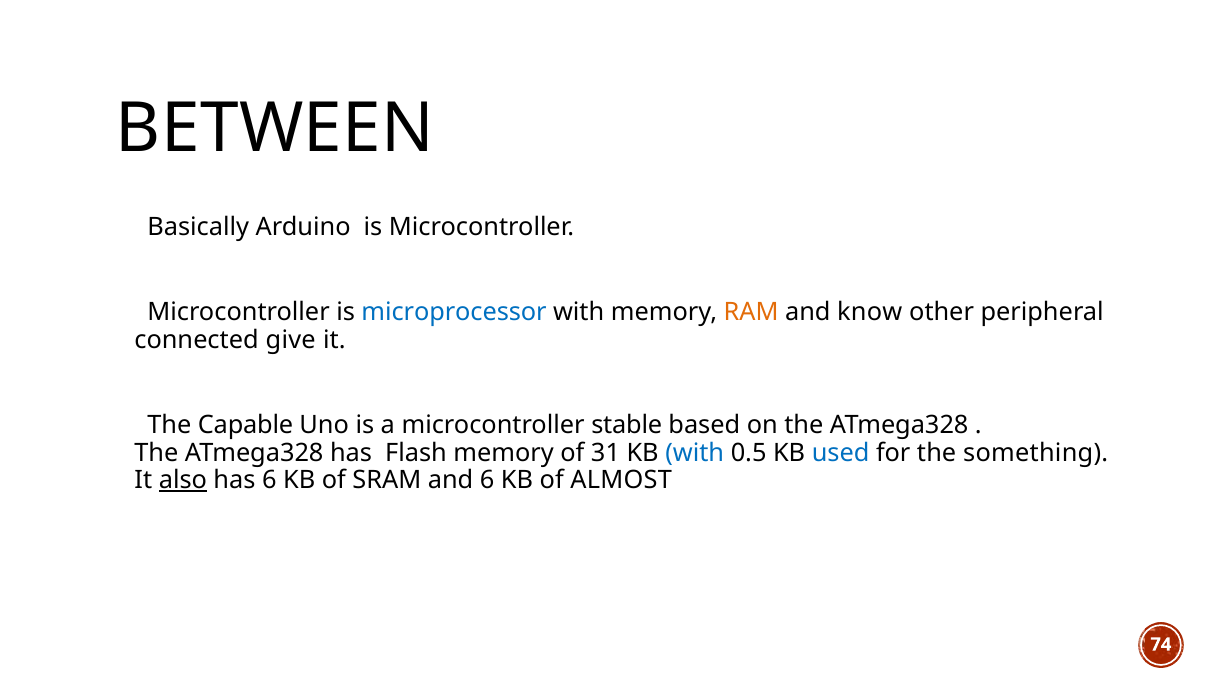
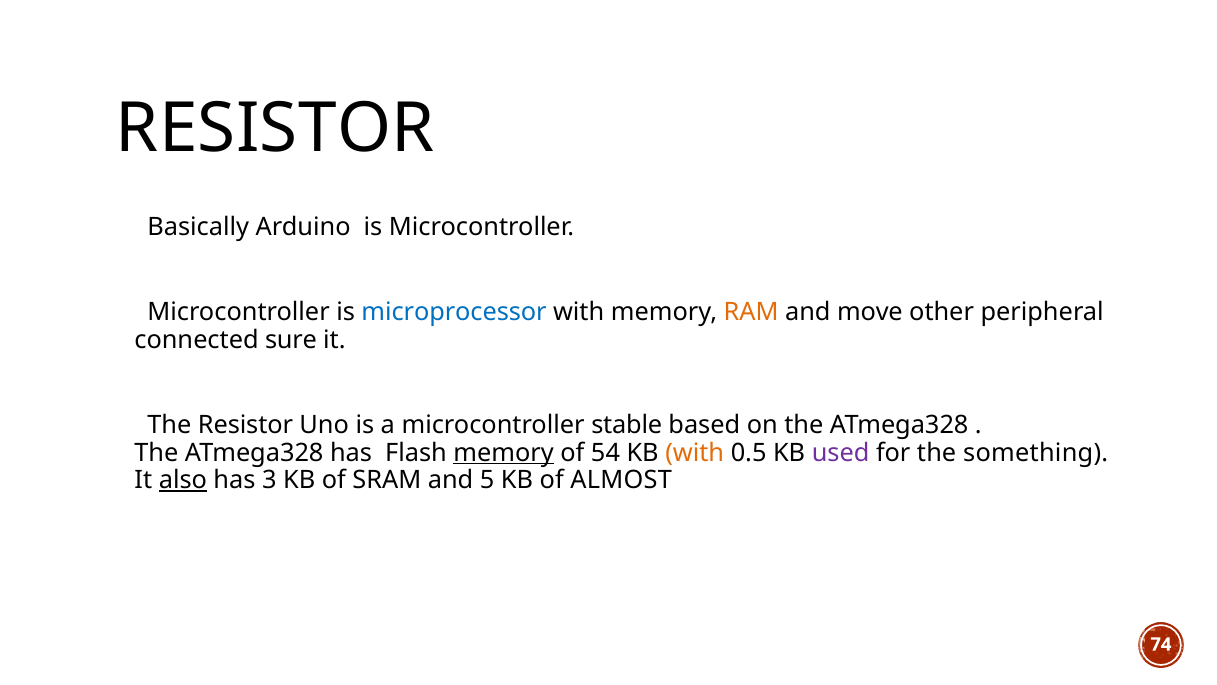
BETWEEN at (275, 128): BETWEEN -> RESISTOR
know: know -> move
give: give -> sure
Capable at (246, 425): Capable -> Resistor
memory at (504, 452) underline: none -> present
31: 31 -> 54
with at (695, 452) colour: blue -> orange
used colour: blue -> purple
has 6: 6 -> 3
and 6: 6 -> 5
